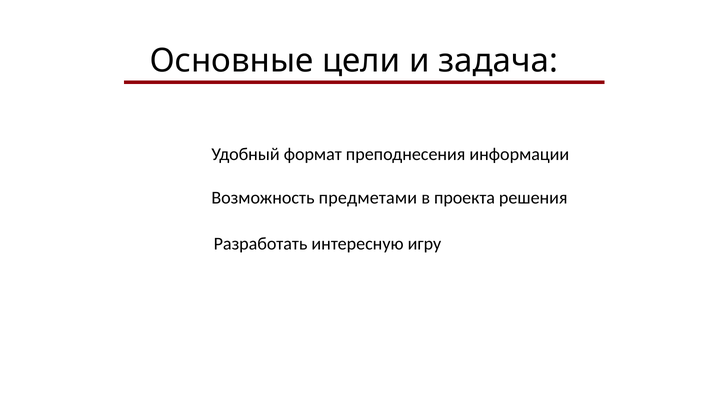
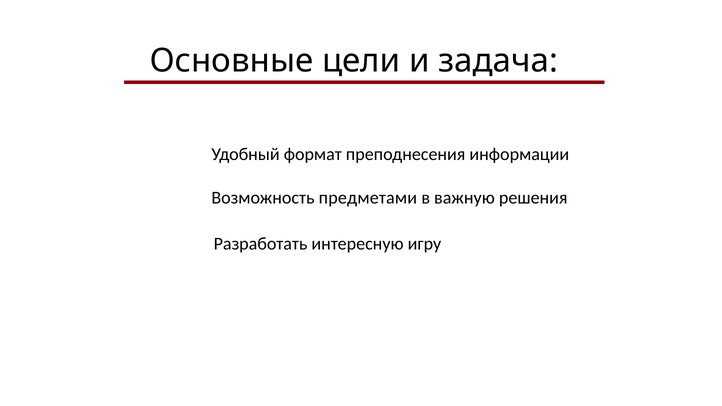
проекта: проекта -> важную
